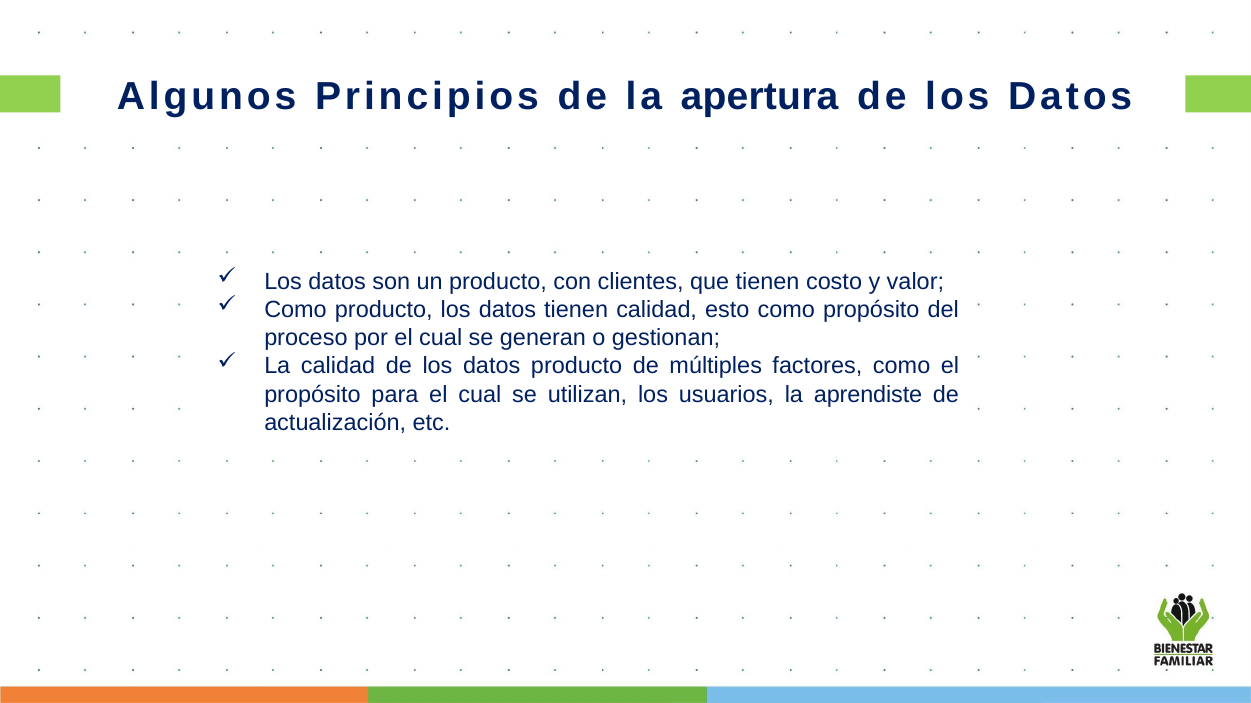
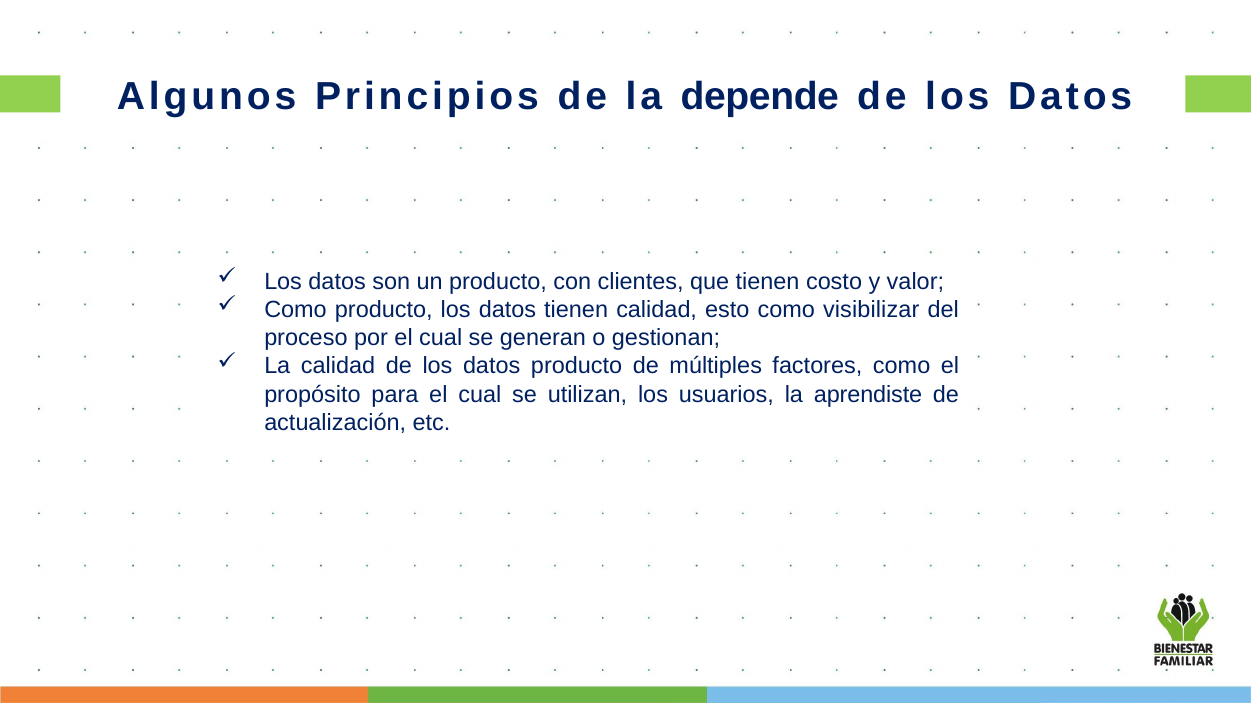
apertura: apertura -> depende
como propósito: propósito -> visibilizar
